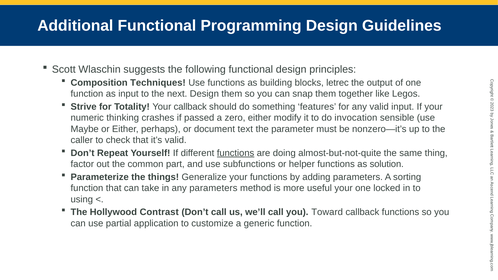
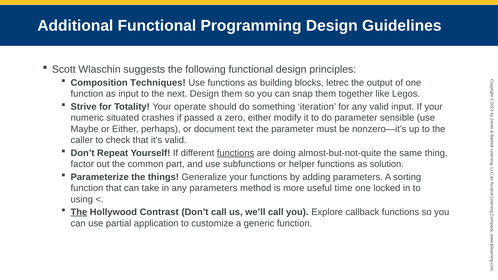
Your callback: callback -> operate
features: features -> iteration
thinking: thinking -> situated
do invocation: invocation -> parameter
useful your: your -> time
The at (79, 212) underline: none -> present
Toward: Toward -> Explore
